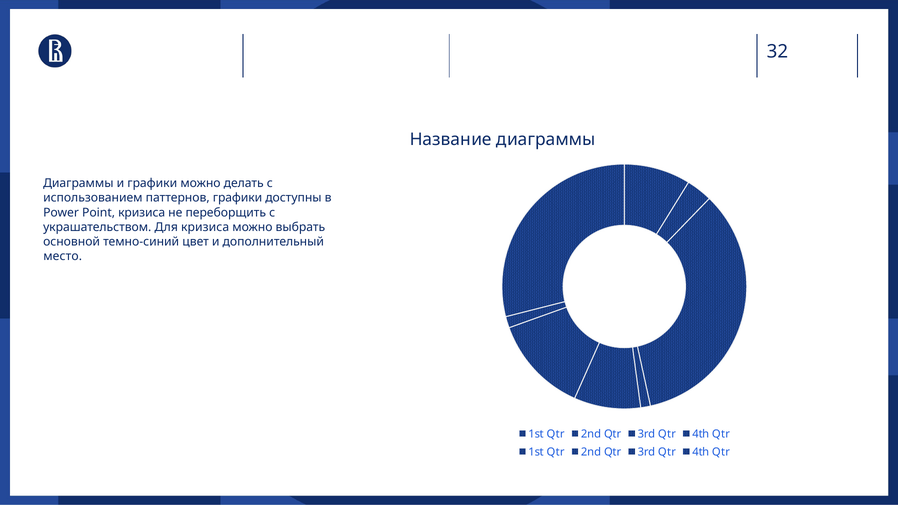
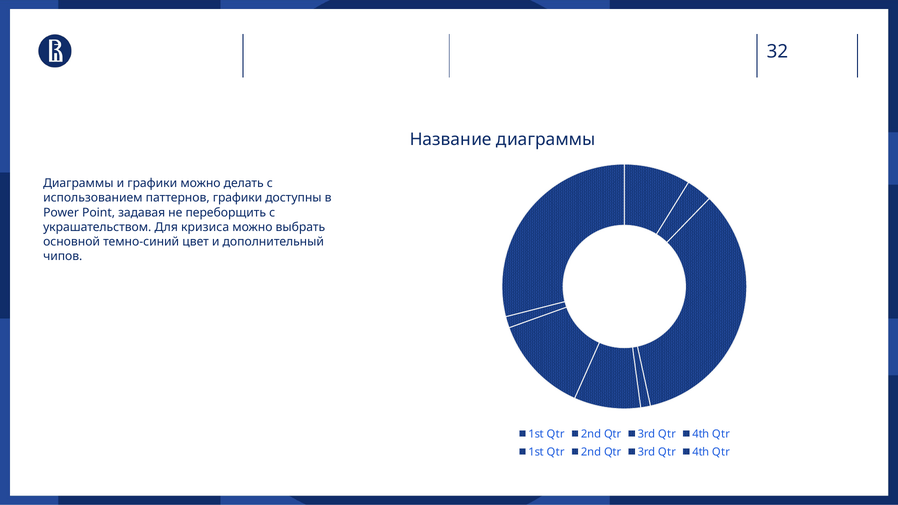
Point кризиса: кризиса -> задавая
место: место -> чипов
